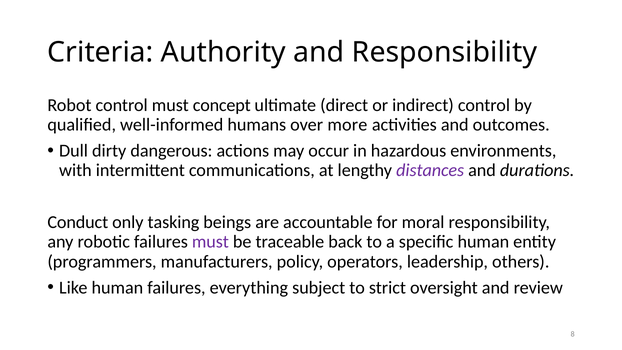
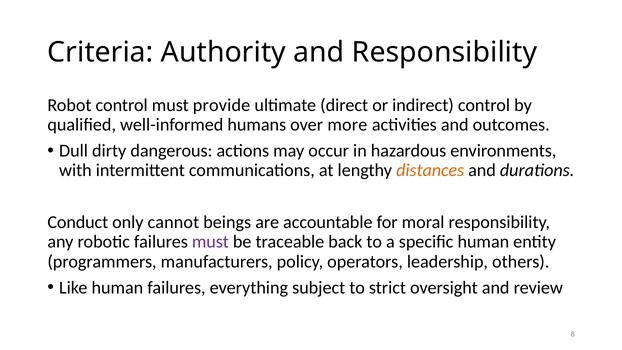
concept: concept -> provide
distances colour: purple -> orange
tasking: tasking -> cannot
